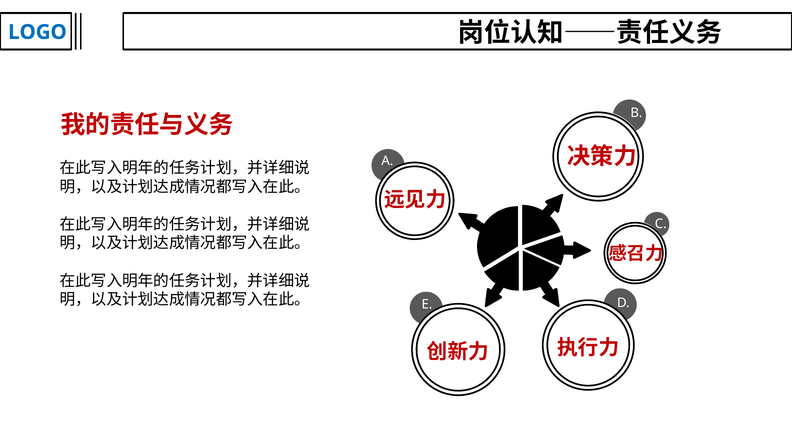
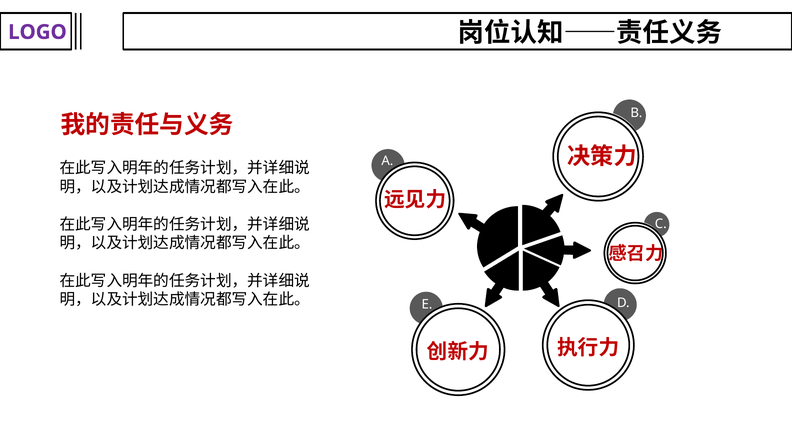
LOGO colour: blue -> purple
